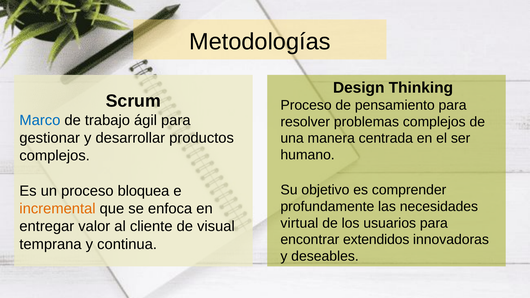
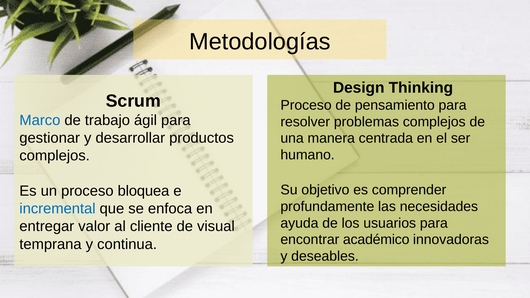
incremental colour: orange -> blue
virtual: virtual -> ayuda
extendidos: extendidos -> académico
